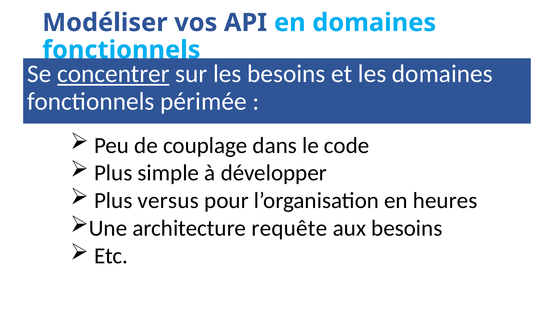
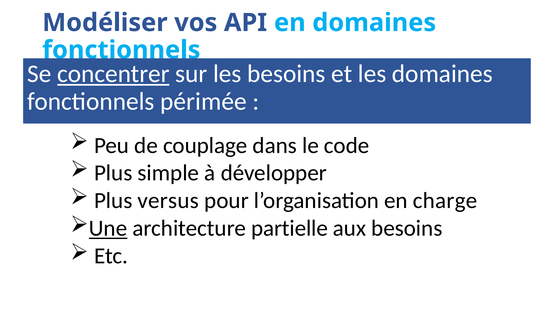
heures: heures -> charge
Une underline: none -> present
requête: requête -> partielle
